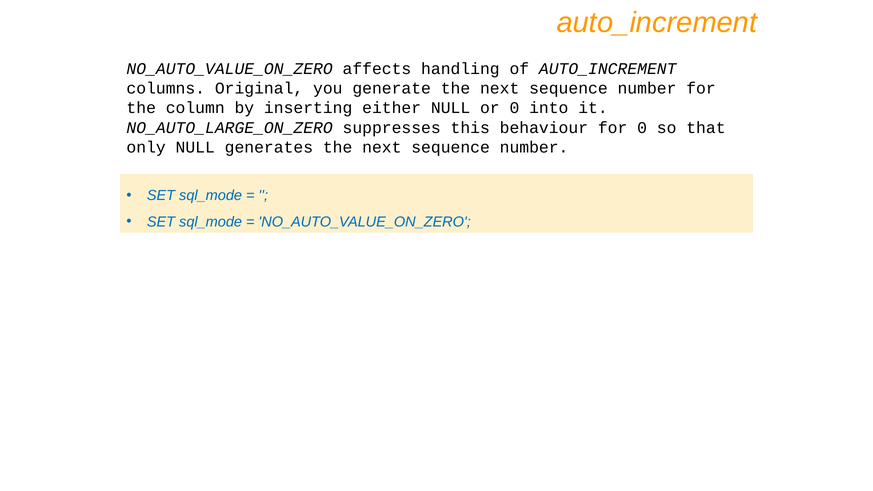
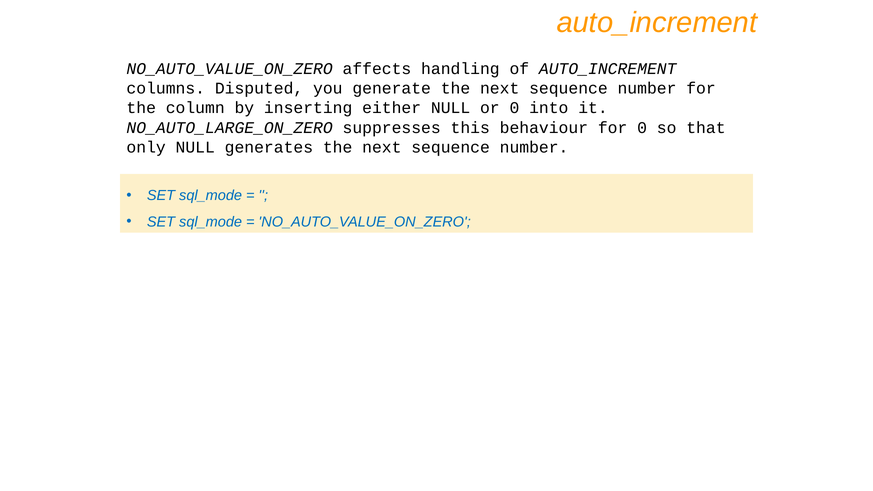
Original: Original -> Disputed
